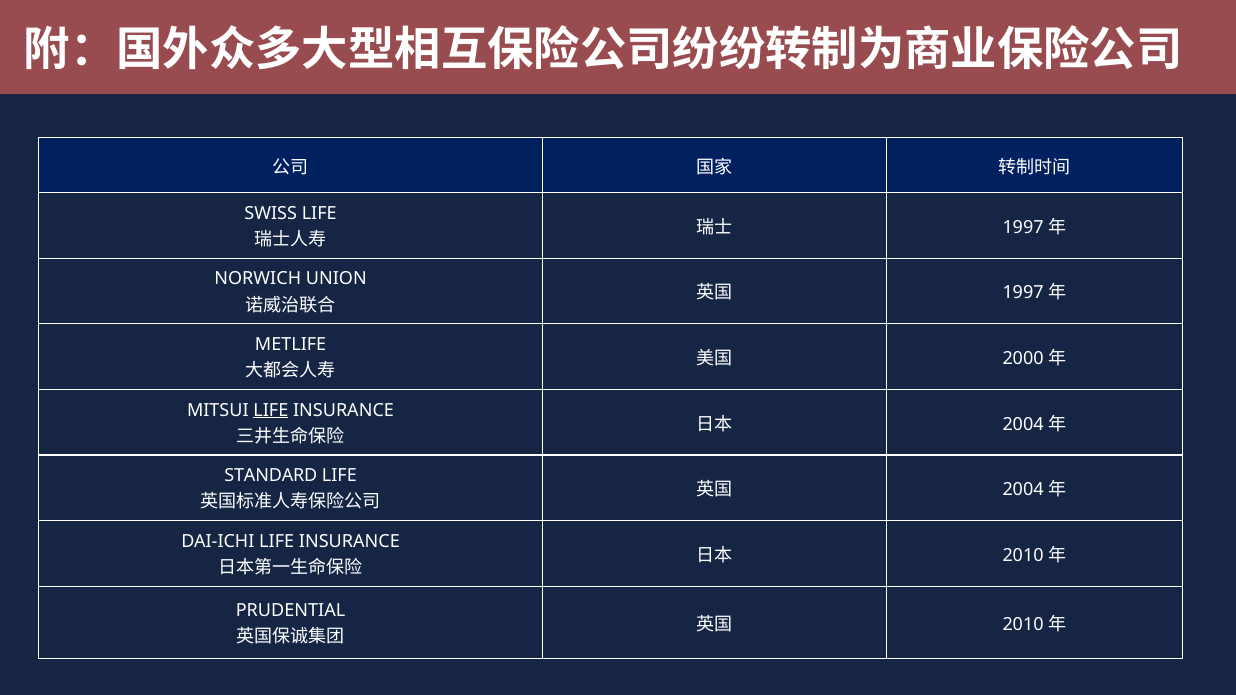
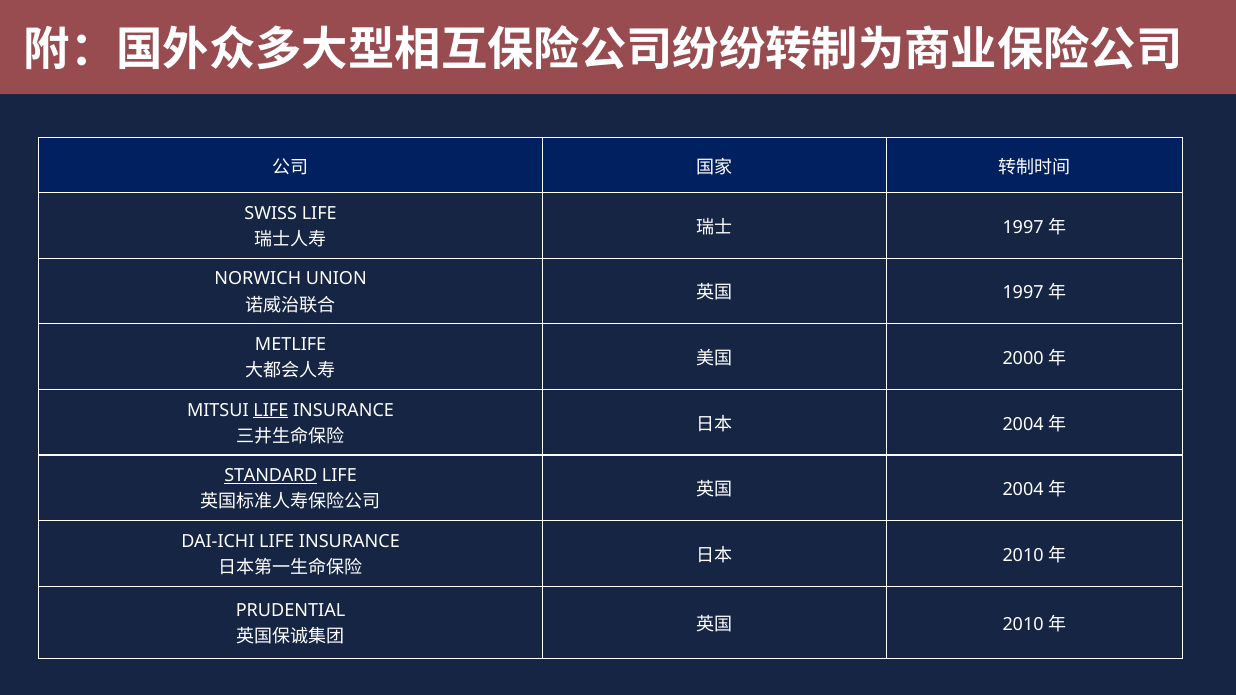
STANDARD underline: none -> present
